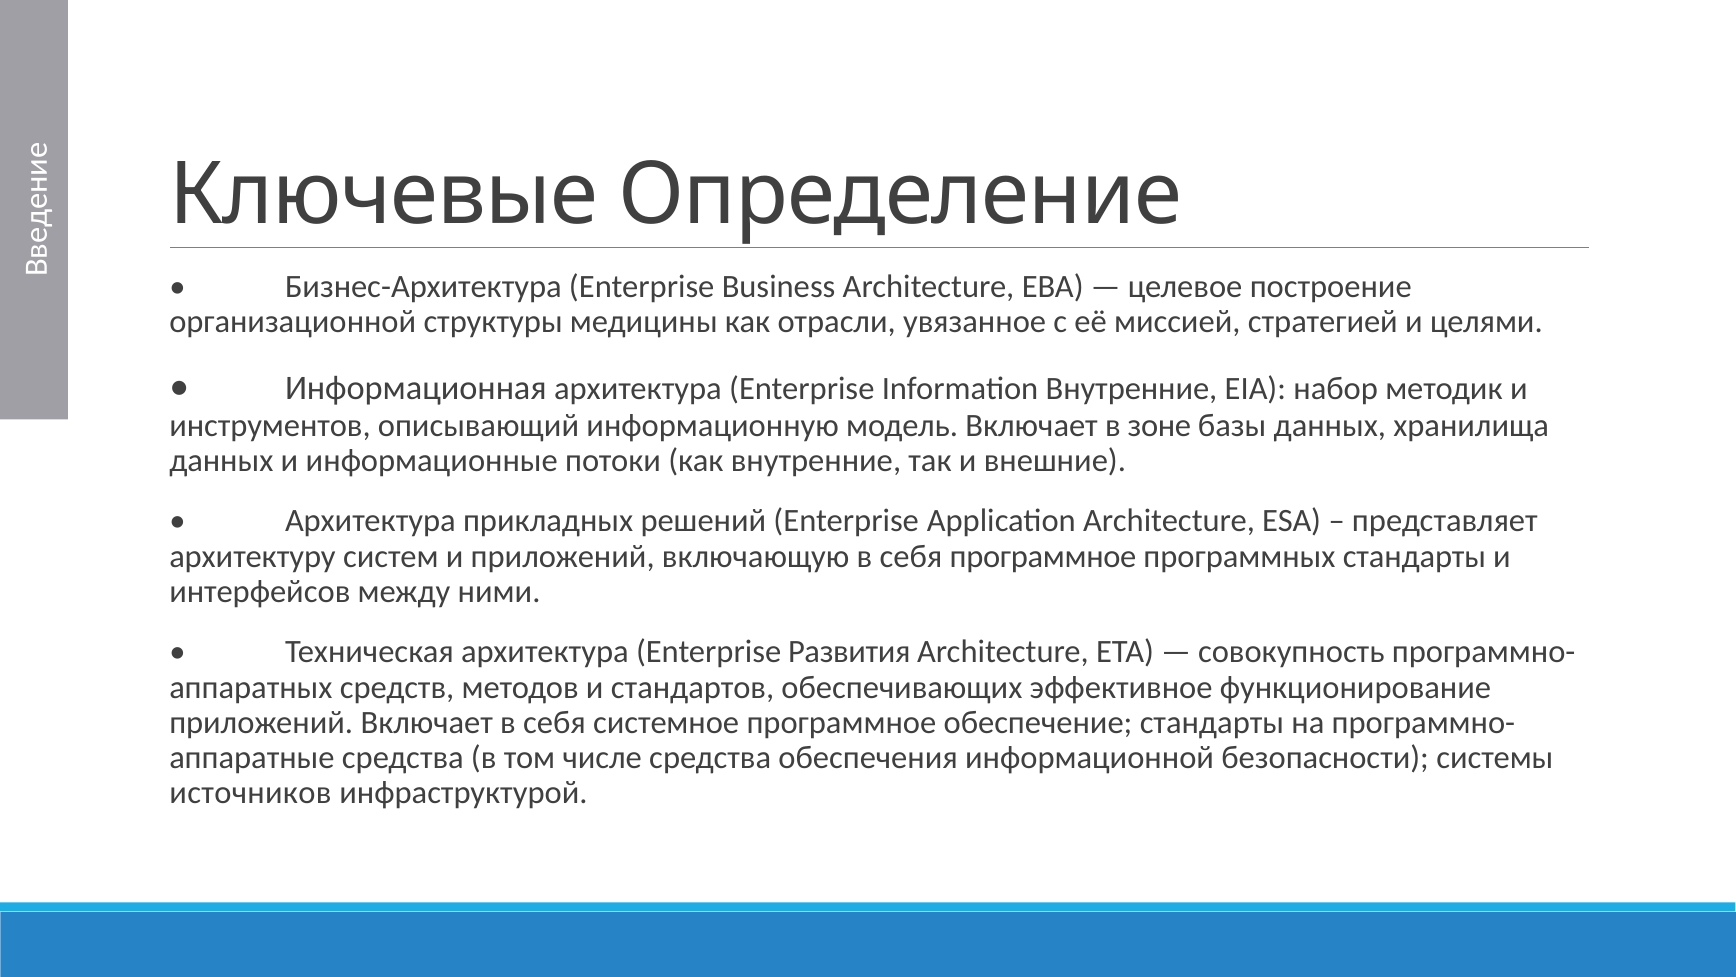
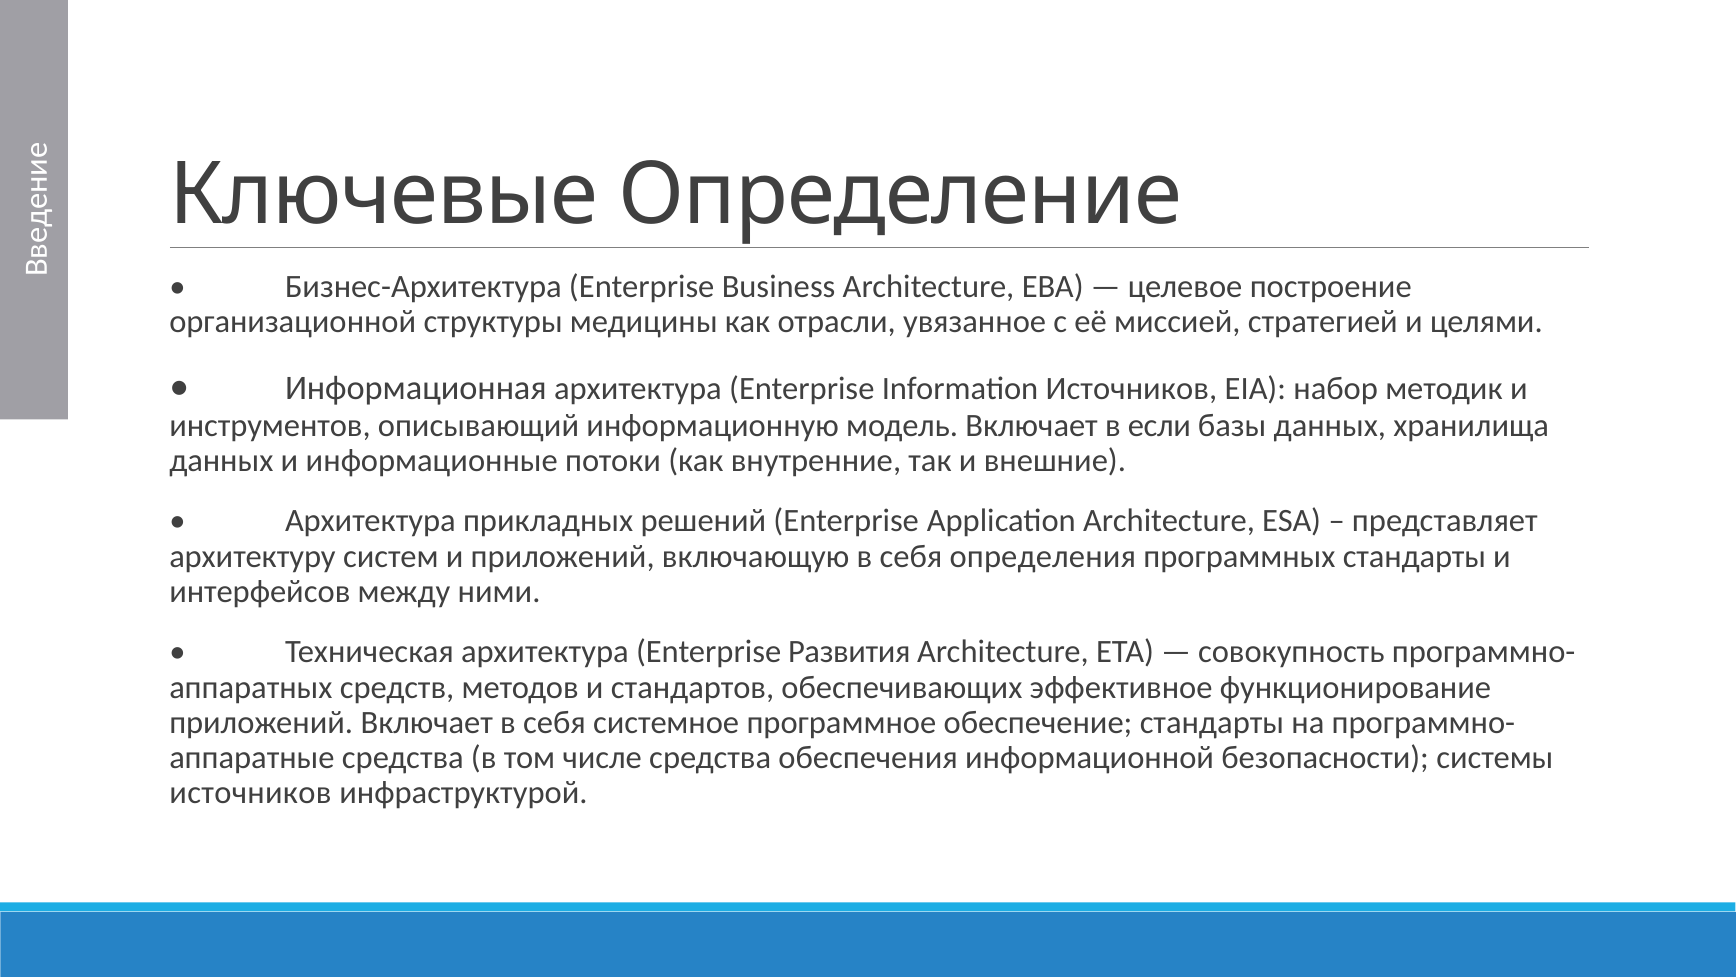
Information Внутренние: Внутренние -> Источников
зоне: зоне -> если
себя программное: программное -> определения
